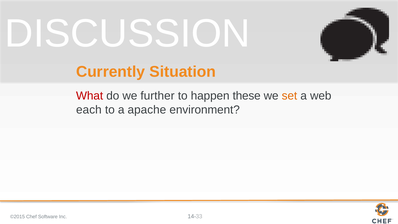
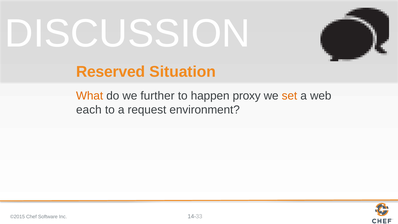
Currently: Currently -> Reserved
What colour: red -> orange
these: these -> proxy
apache: apache -> request
